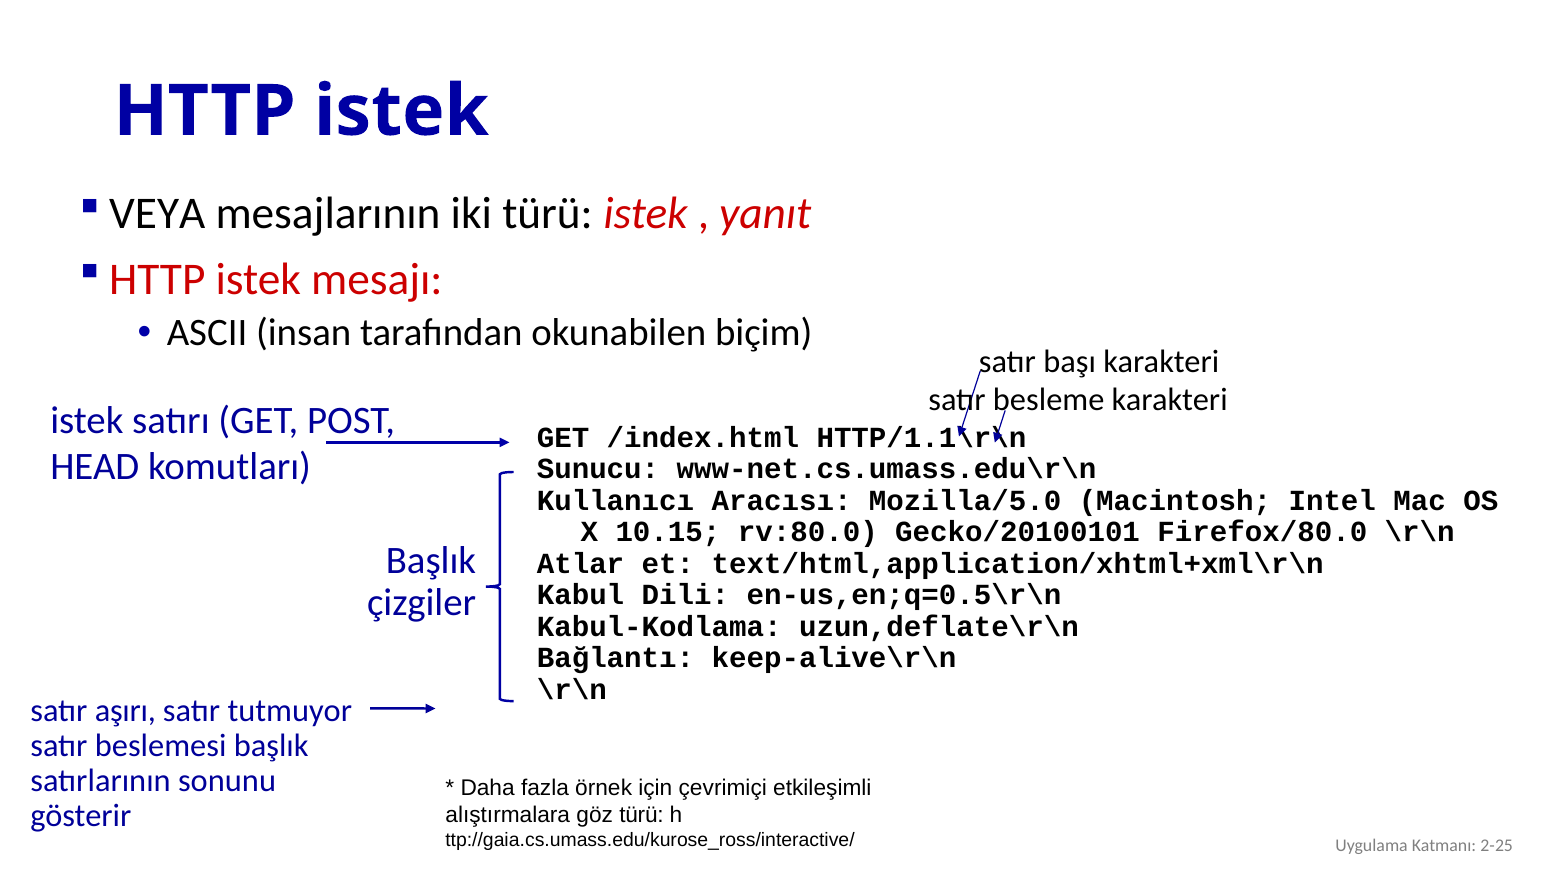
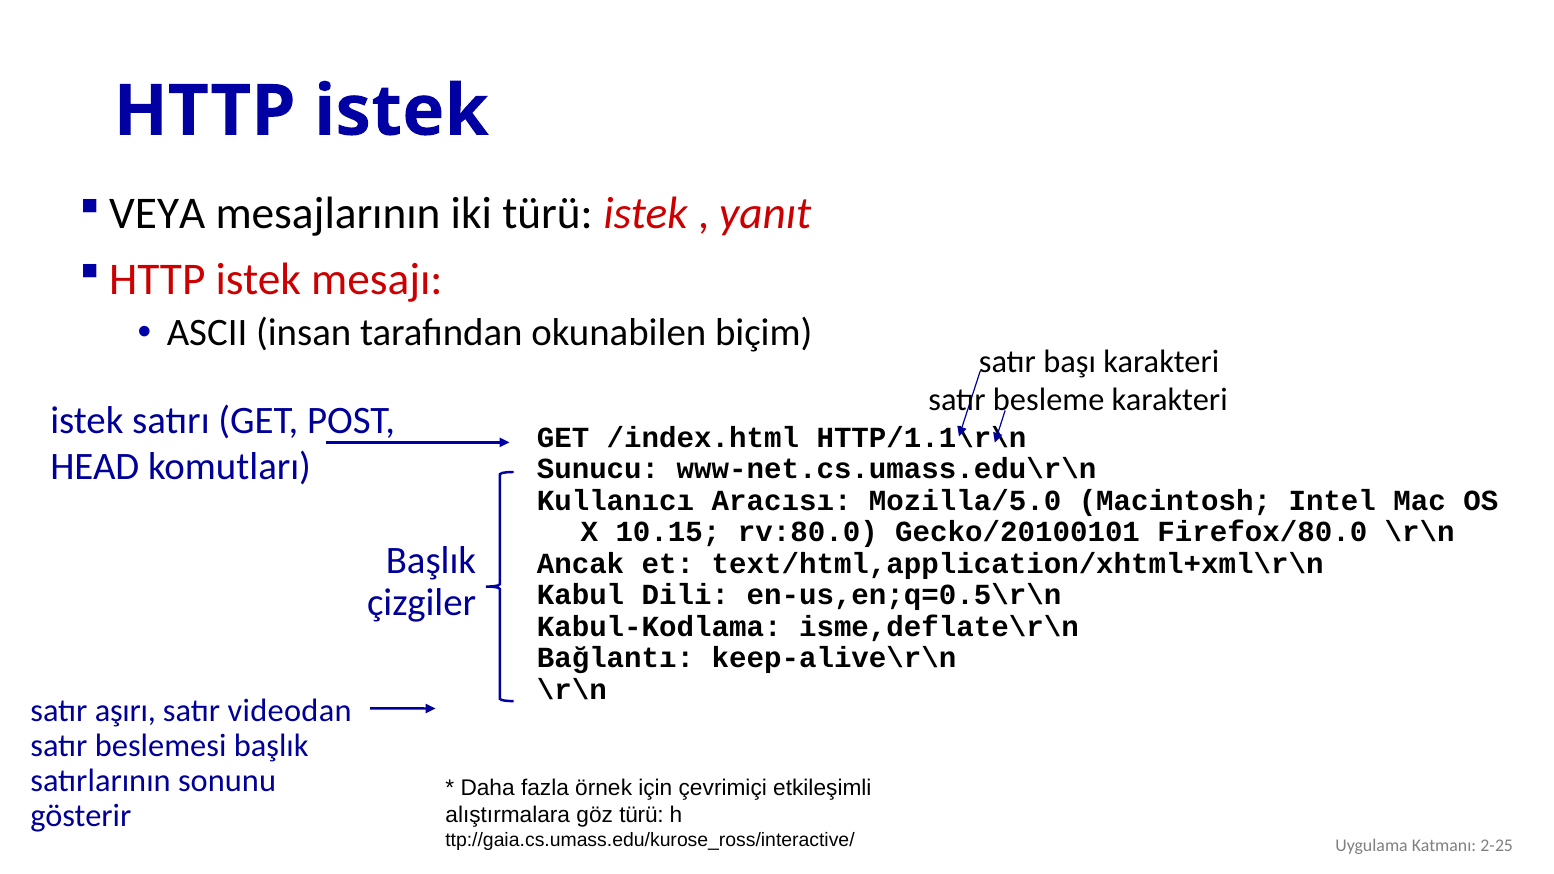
Atlar: Atlar -> Ancak
uzun,deflate\r\n: uzun,deflate\r\n -> isme,deflate\r\n
tutmuyor: tutmuyor -> videodan
